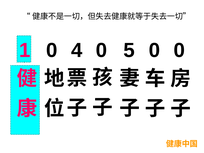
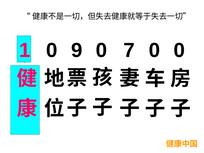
4: 4 -> 9
5: 5 -> 7
